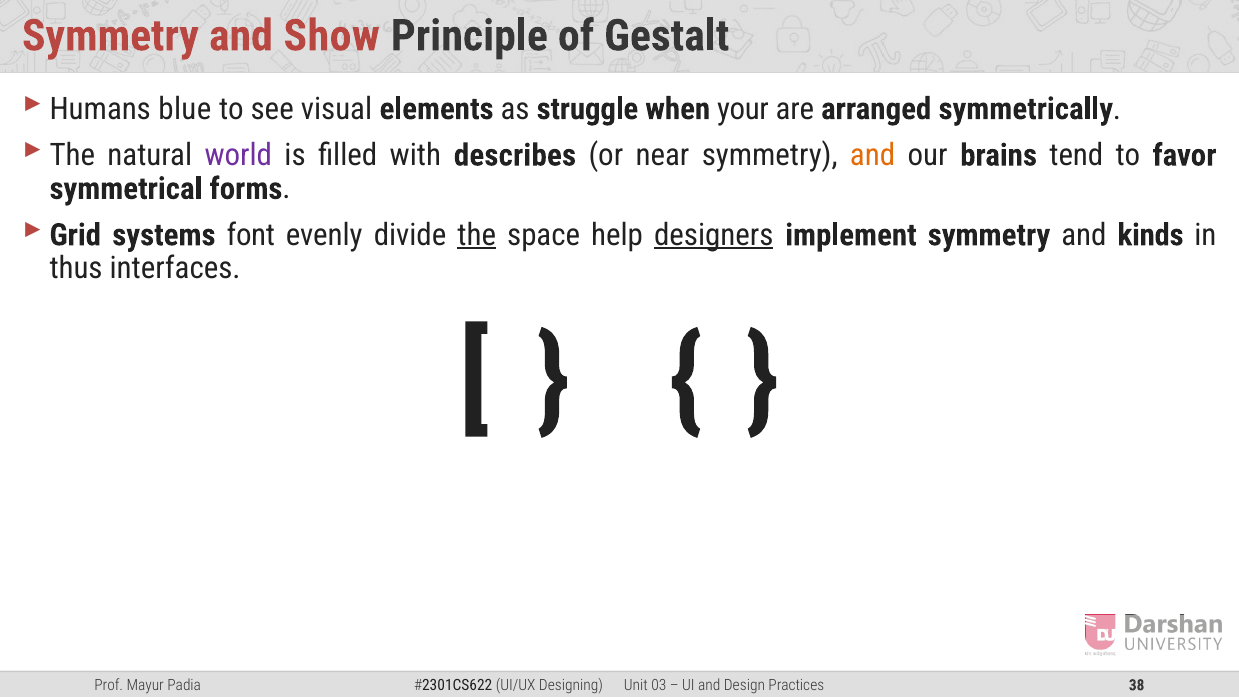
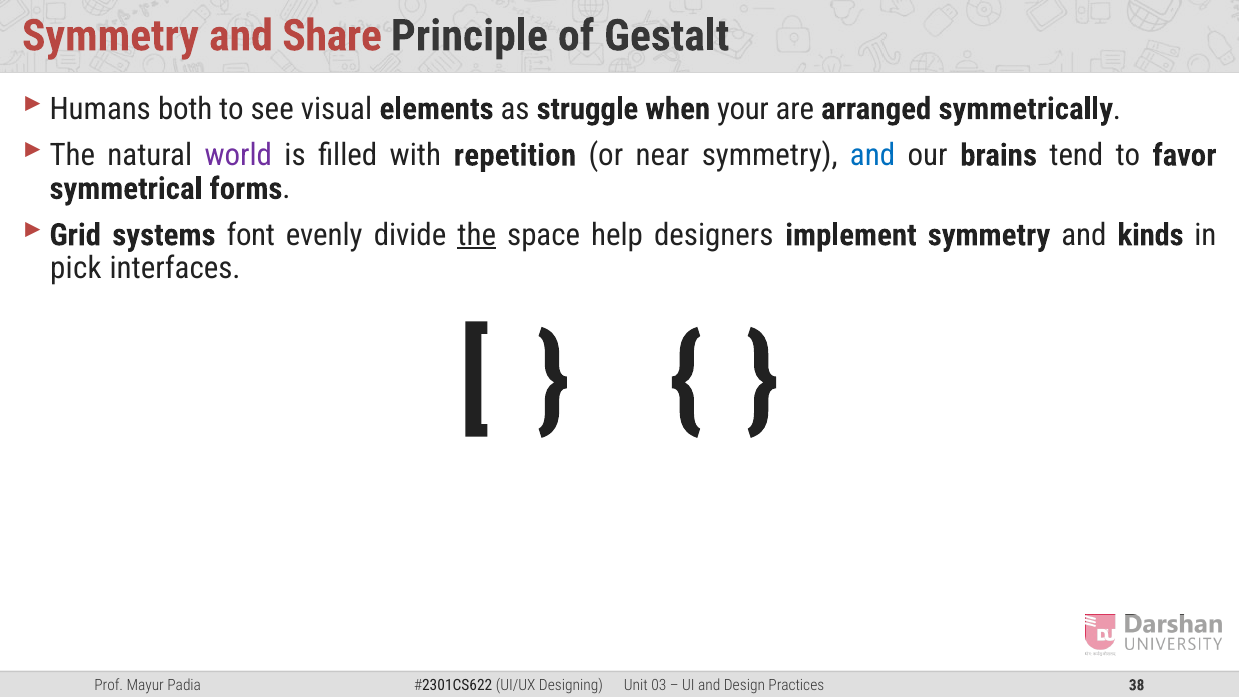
Show: Show -> Share
blue: blue -> both
describes: describes -> repetition
and at (873, 155) colour: orange -> blue
designers underline: present -> none
thus: thus -> pick
